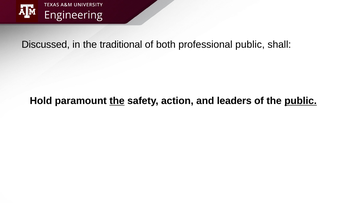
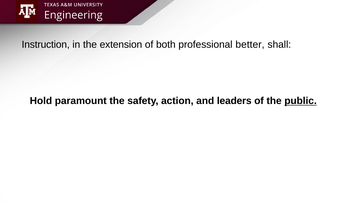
Discussed: Discussed -> Instruction
traditional: traditional -> extension
professional public: public -> better
the at (117, 101) underline: present -> none
